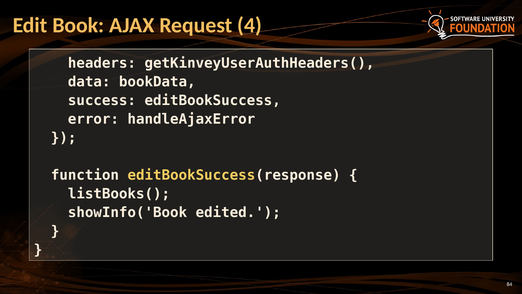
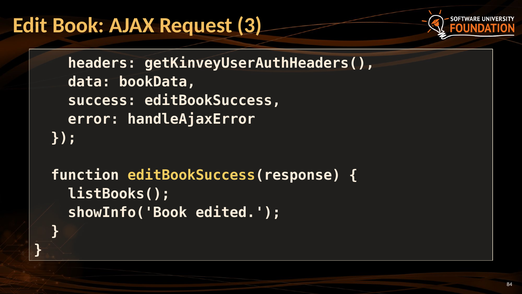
4: 4 -> 3
